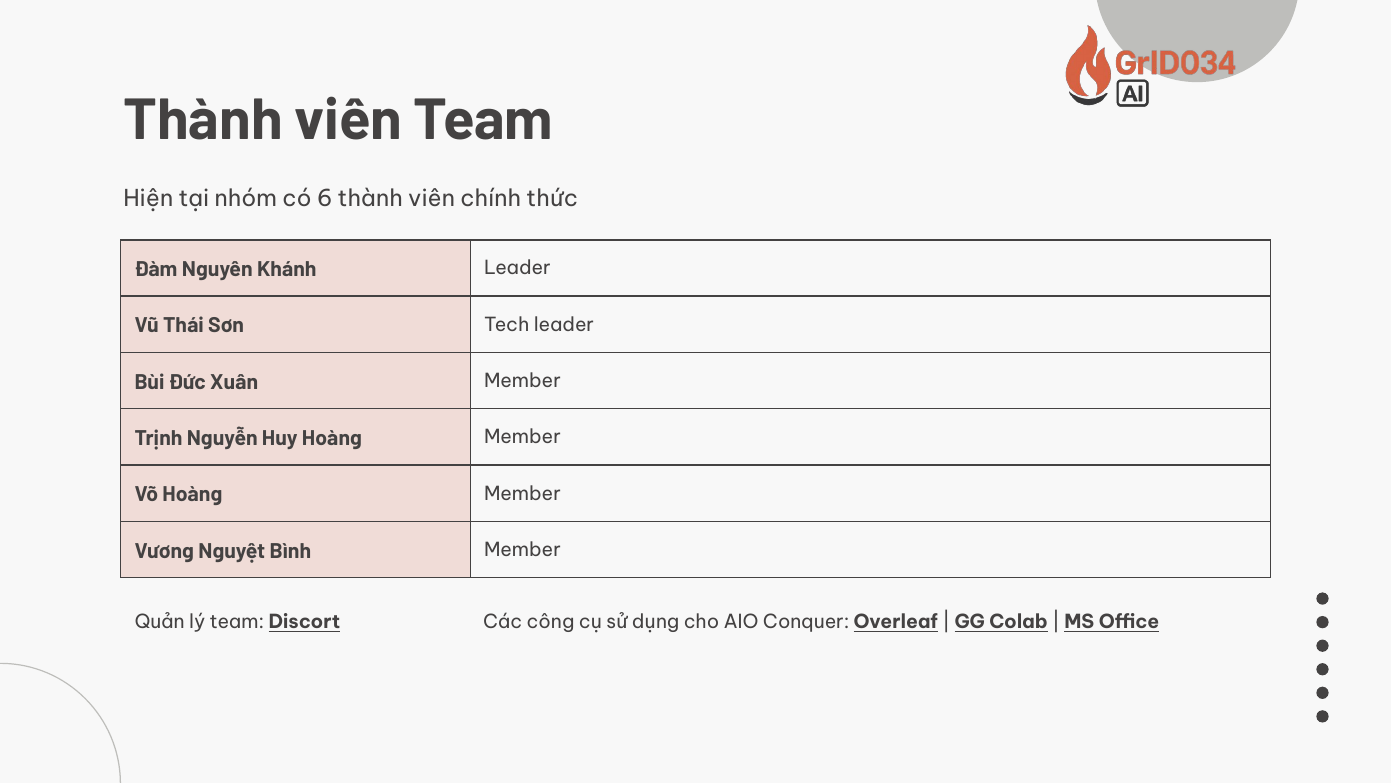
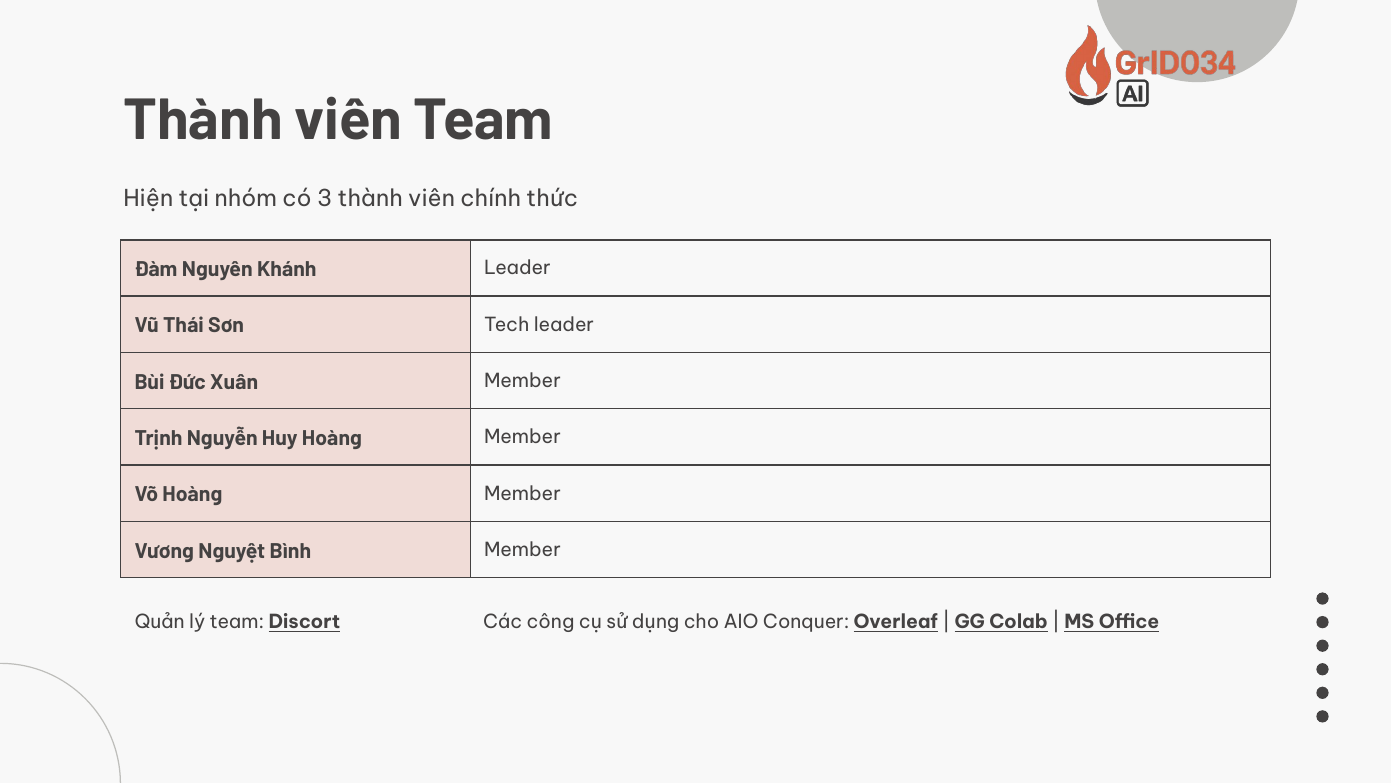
6: 6 -> 3
